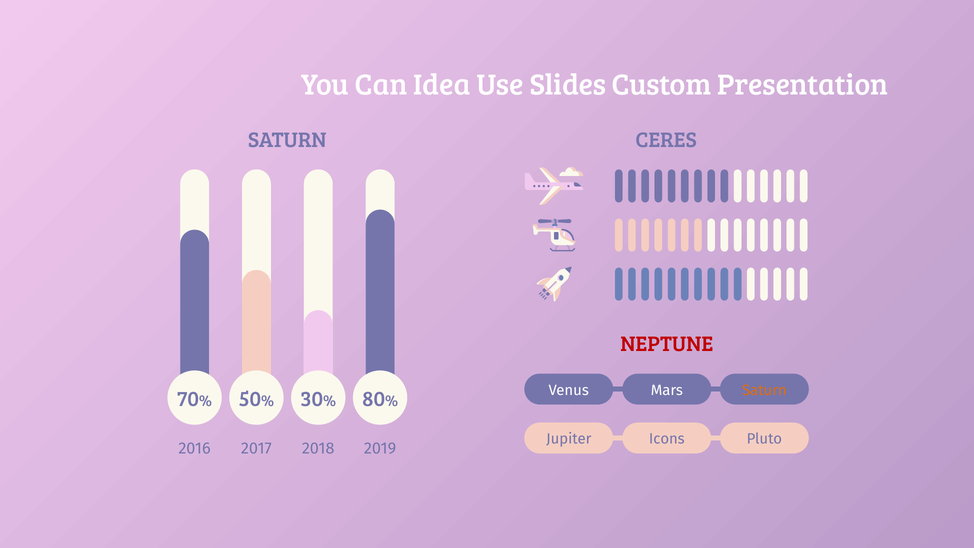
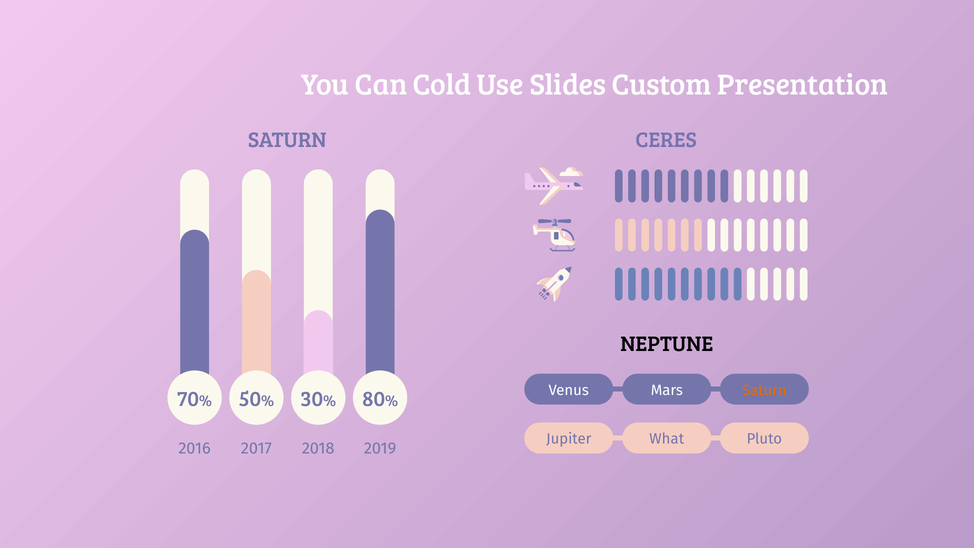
Idea: Idea -> Cold
NEPTUNE colour: red -> black
Icons: Icons -> What
